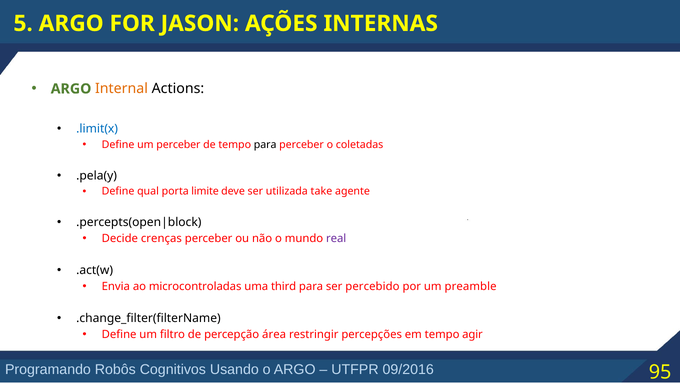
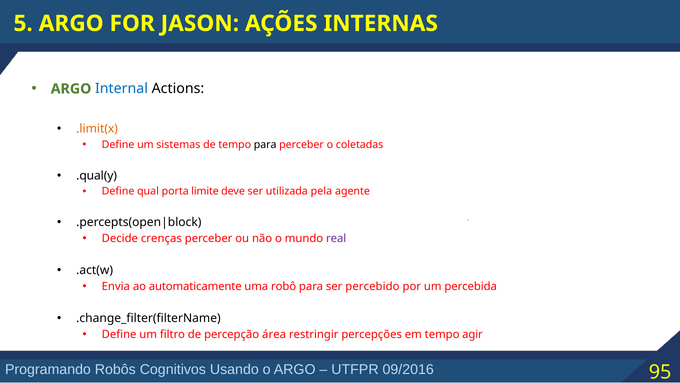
Internal colour: orange -> blue
.limit(x colour: blue -> orange
um perceber: perceber -> sistemas
.pela(y: .pela(y -> .qual(y
take: take -> pela
microcontroladas: microcontroladas -> automaticamente
third: third -> robô
preamble: preamble -> percebida
